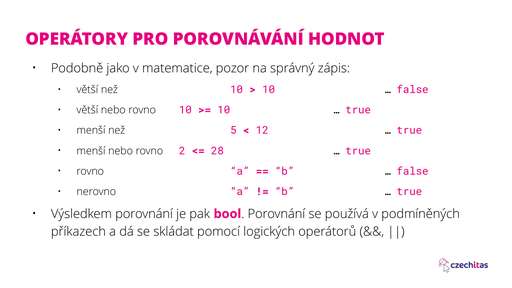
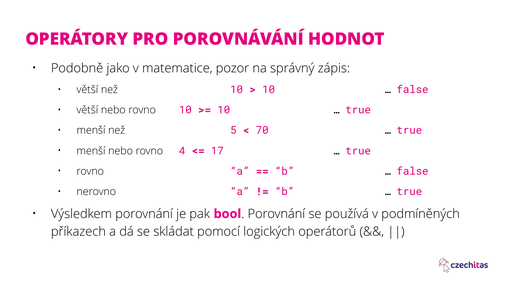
12: 12 -> 70
2: 2 -> 4
28: 28 -> 17
